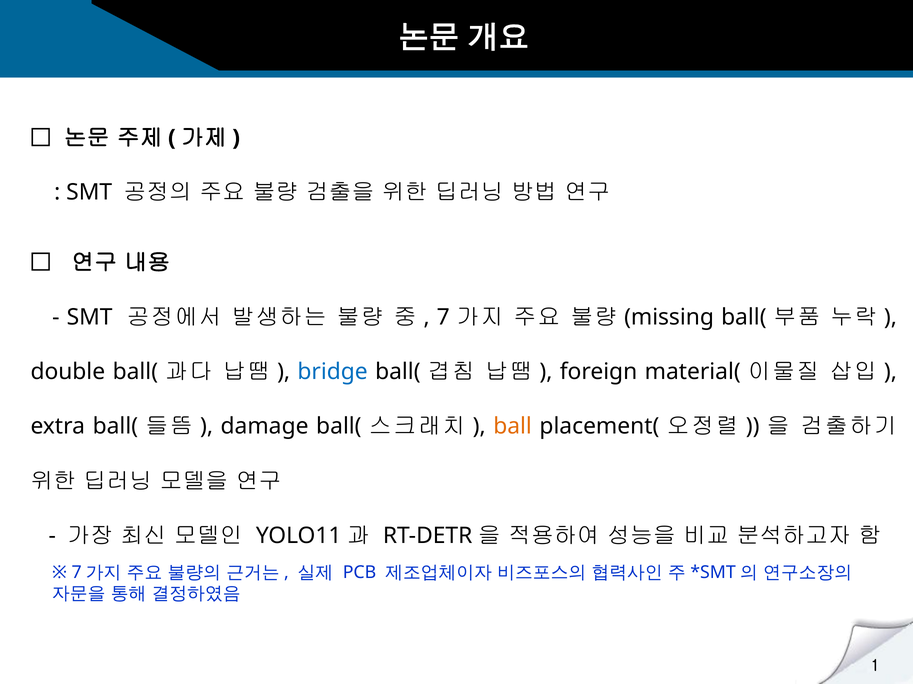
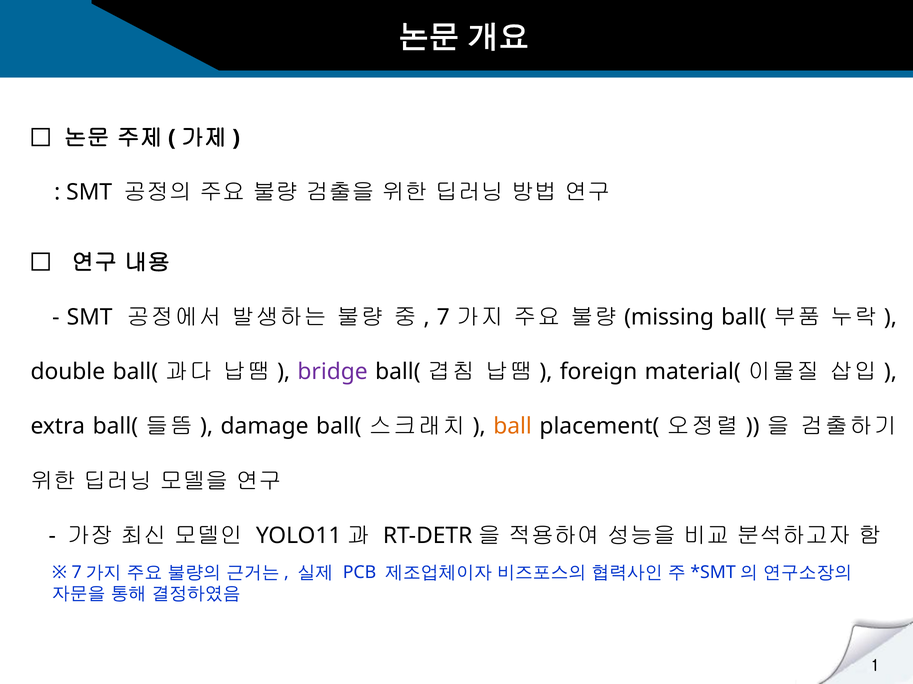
bridge colour: blue -> purple
